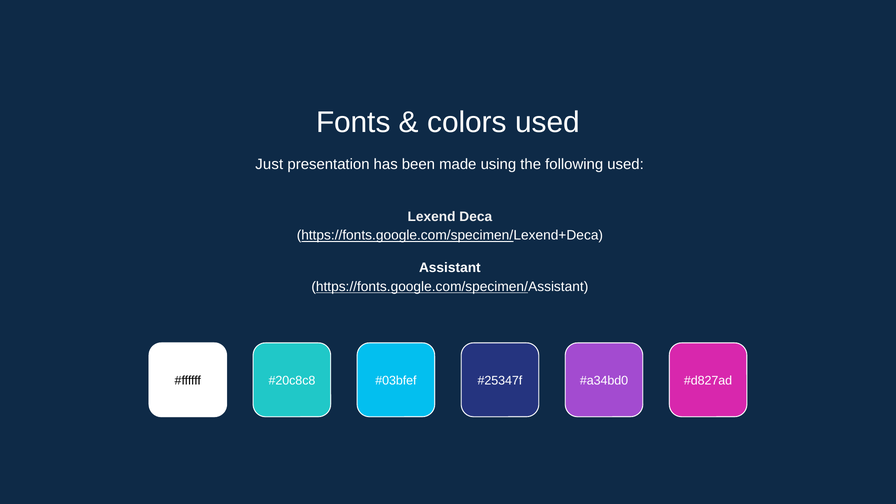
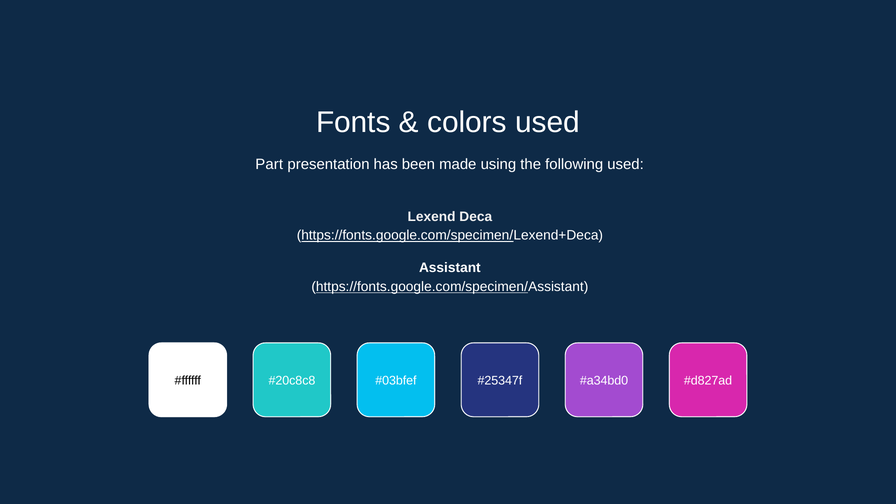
Just: Just -> Part
